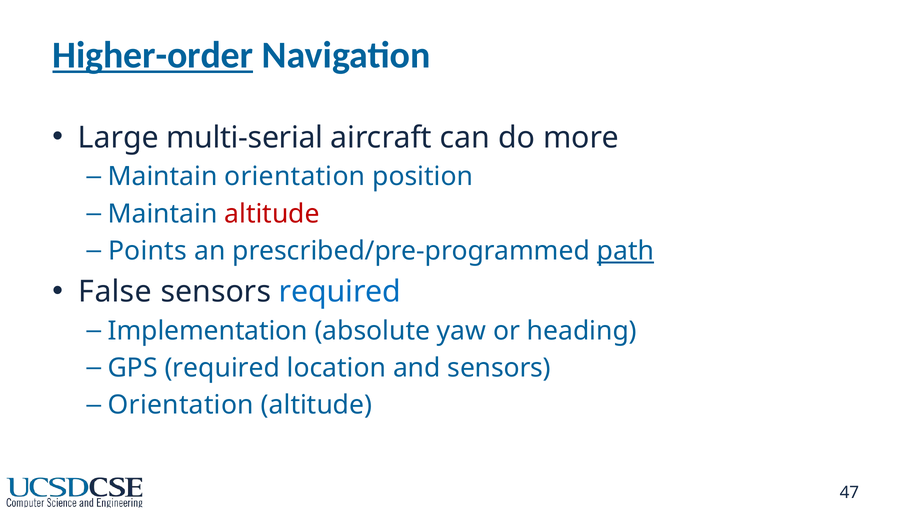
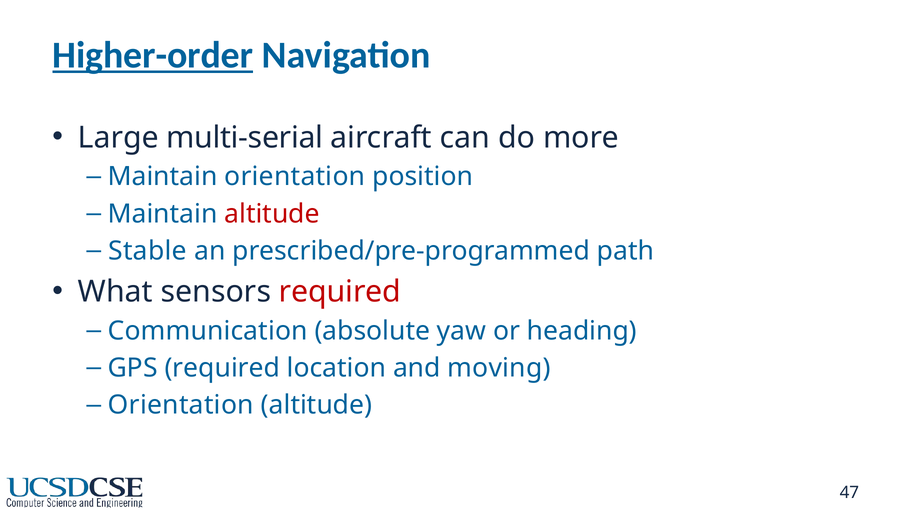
Points: Points -> Stable
path underline: present -> none
False: False -> What
required at (340, 292) colour: blue -> red
Implementation: Implementation -> Communication
and sensors: sensors -> moving
